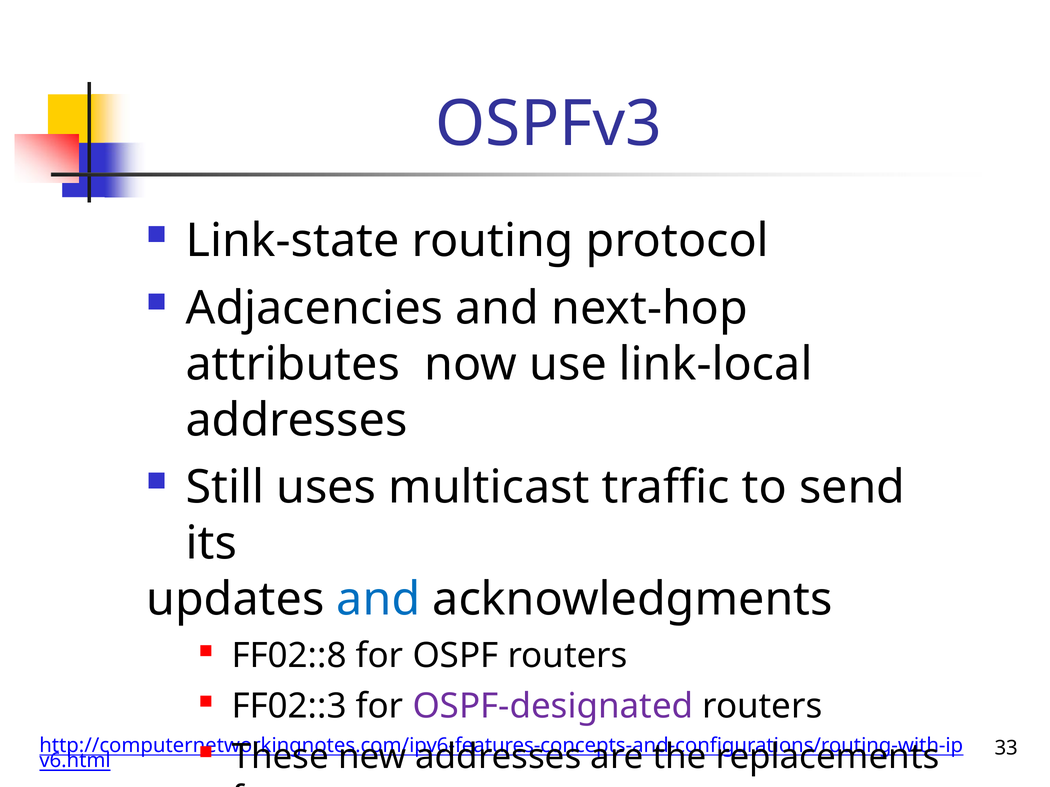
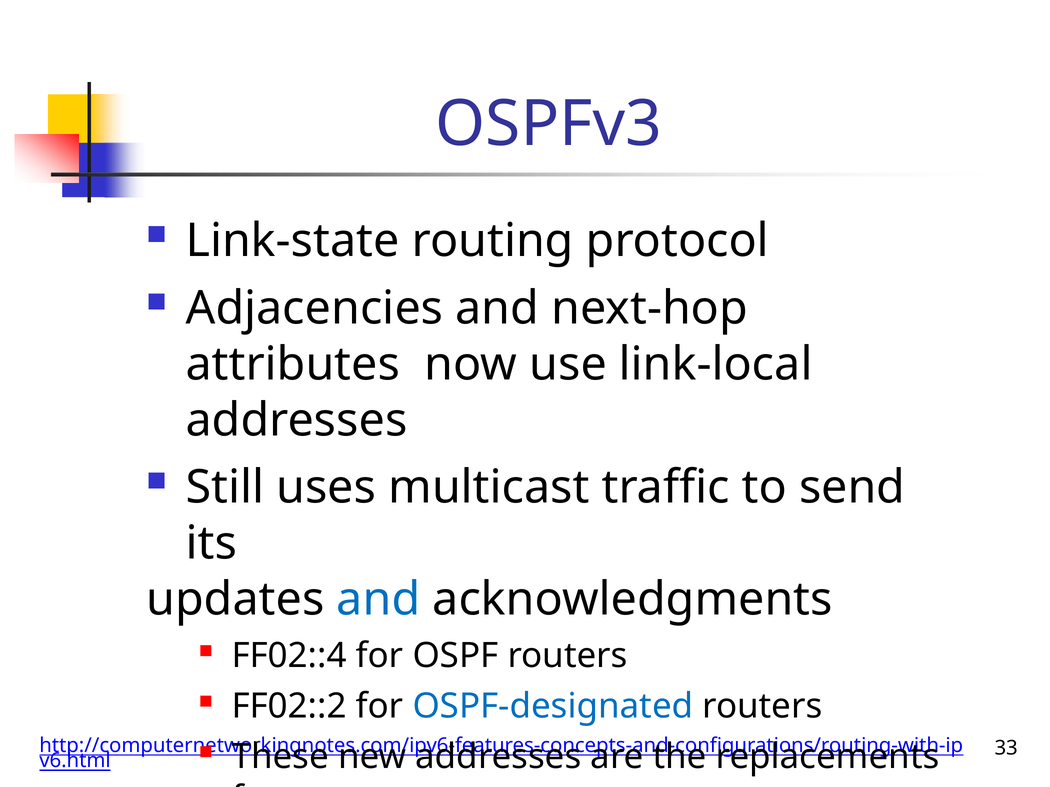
FF02::8: FF02::8 -> FF02::4
FF02::3: FF02::3 -> FF02::2
OSPF-designated colour: purple -> blue
